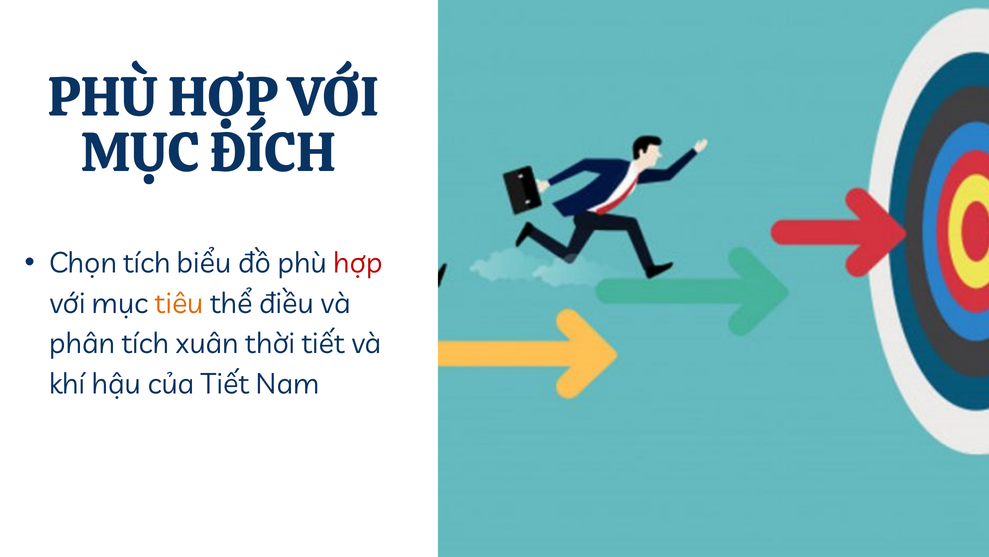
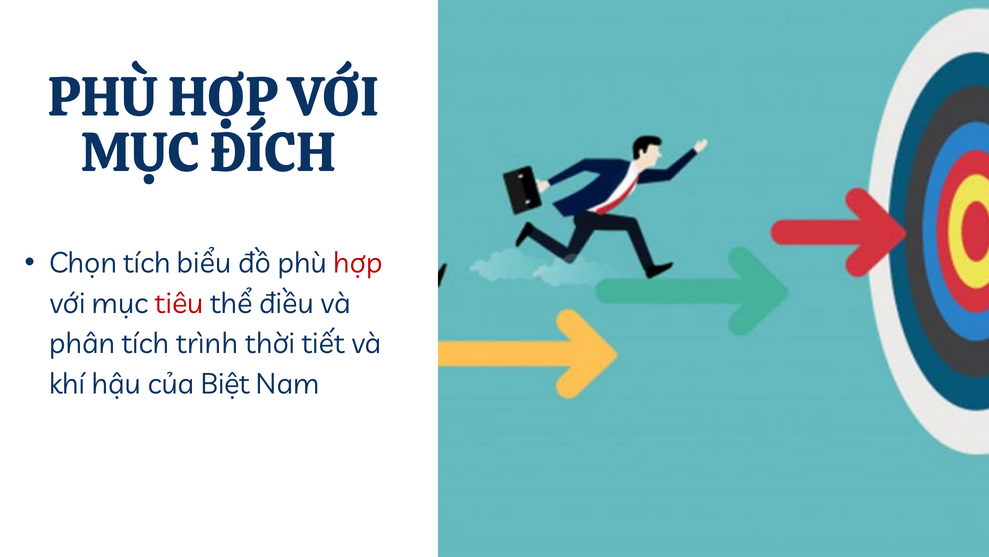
tiêu colour: orange -> red
xuân: xuân -> trình
của Tiết: Tiết -> Biệt
